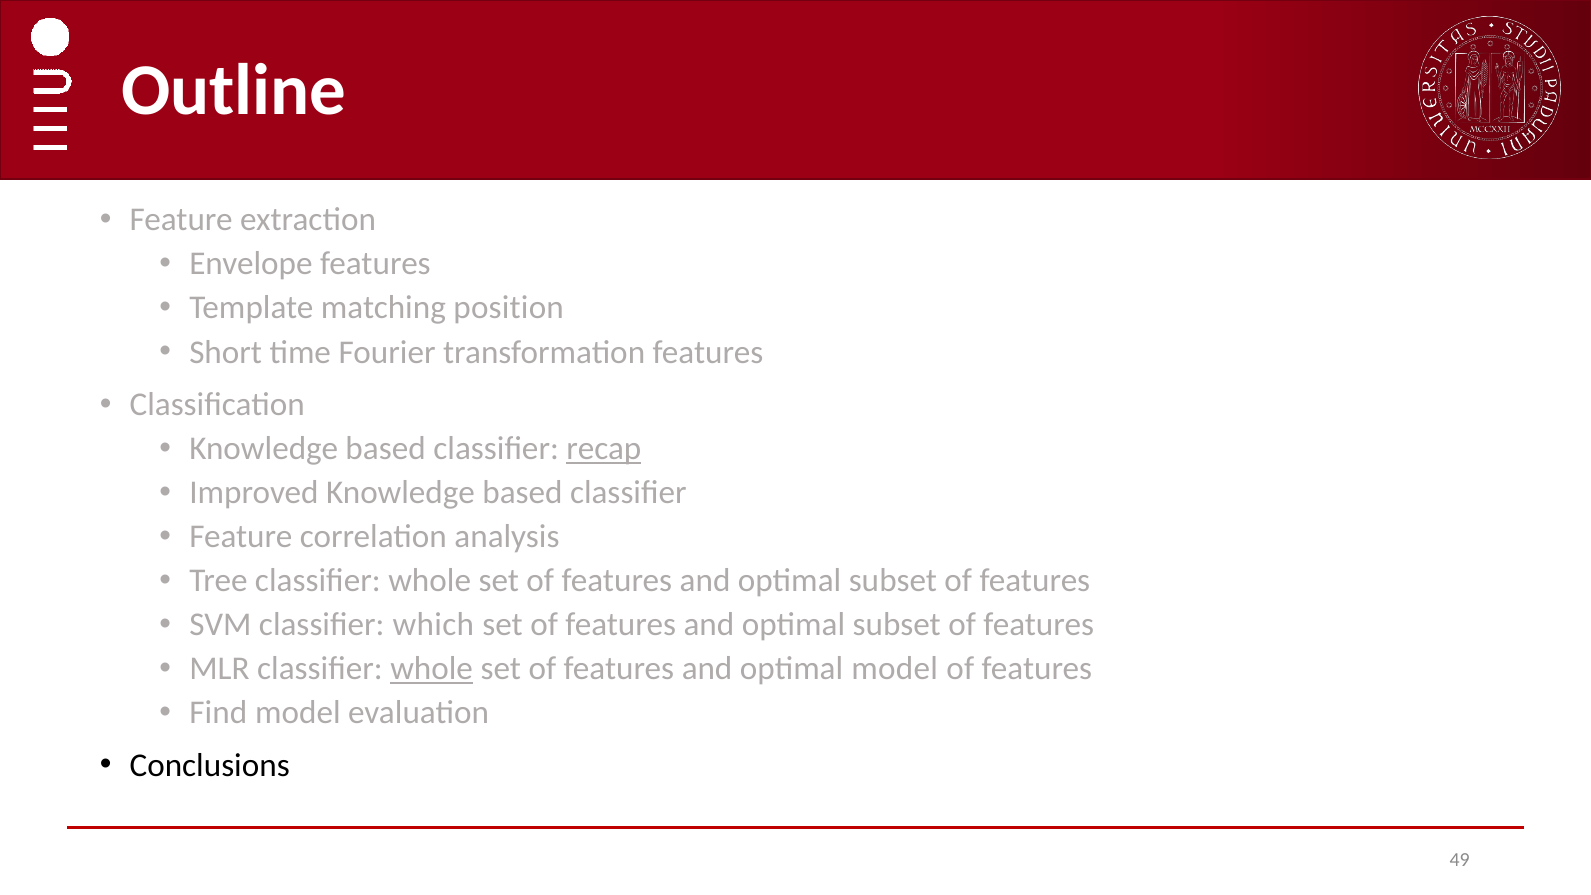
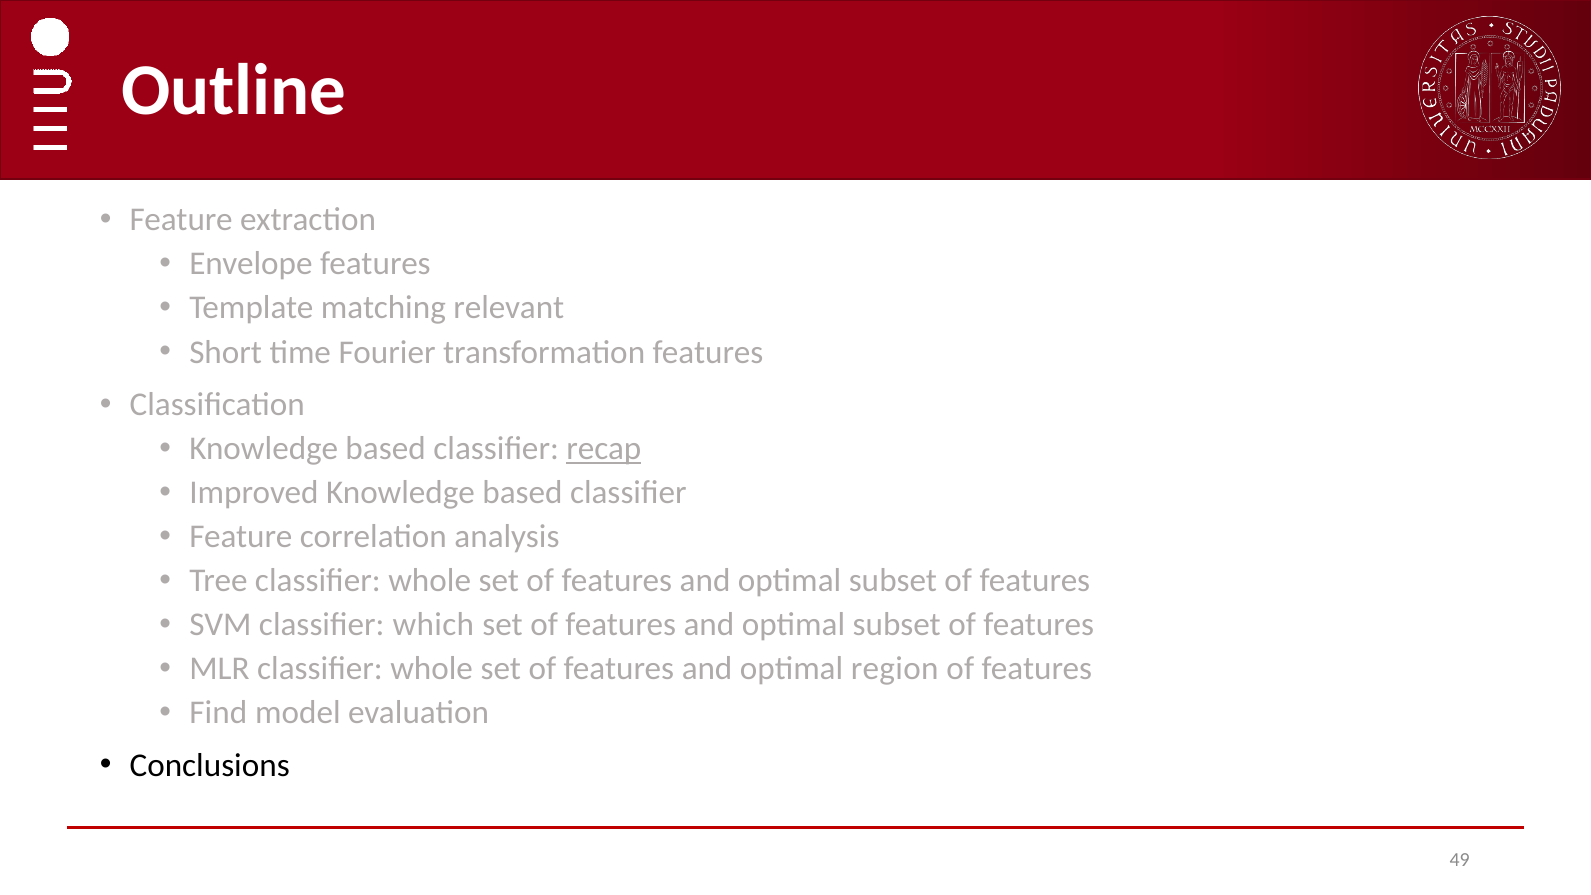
position: position -> relevant
whole at (432, 669) underline: present -> none
optimal model: model -> region
